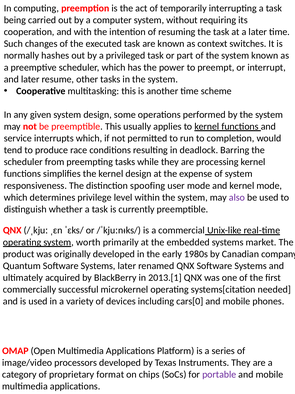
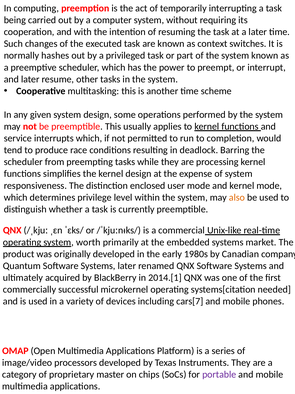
spoofing: spoofing -> enclosed
also colour: purple -> orange
2013.[1: 2013.[1 -> 2014.[1
cars[0: cars[0 -> cars[7
format: format -> master
